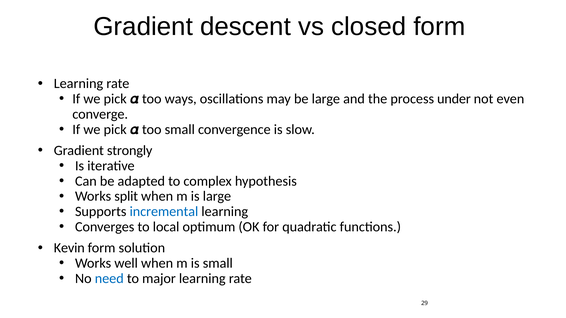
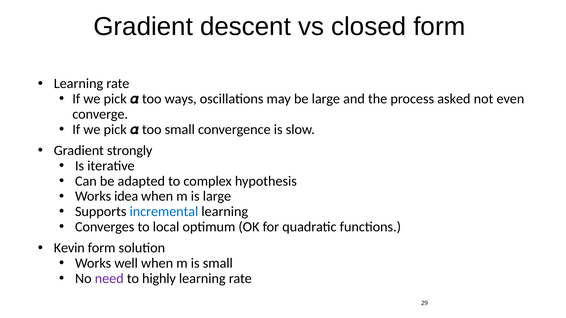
under: under -> asked
split: split -> idea
need colour: blue -> purple
major: major -> highly
